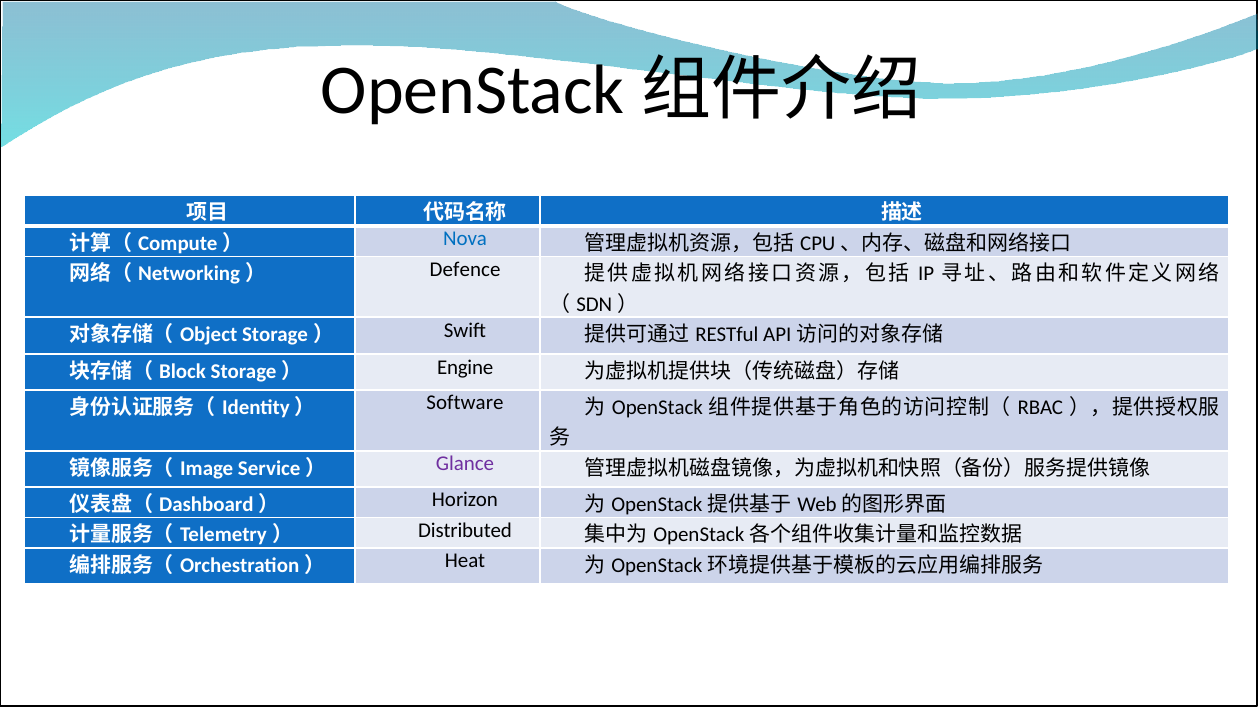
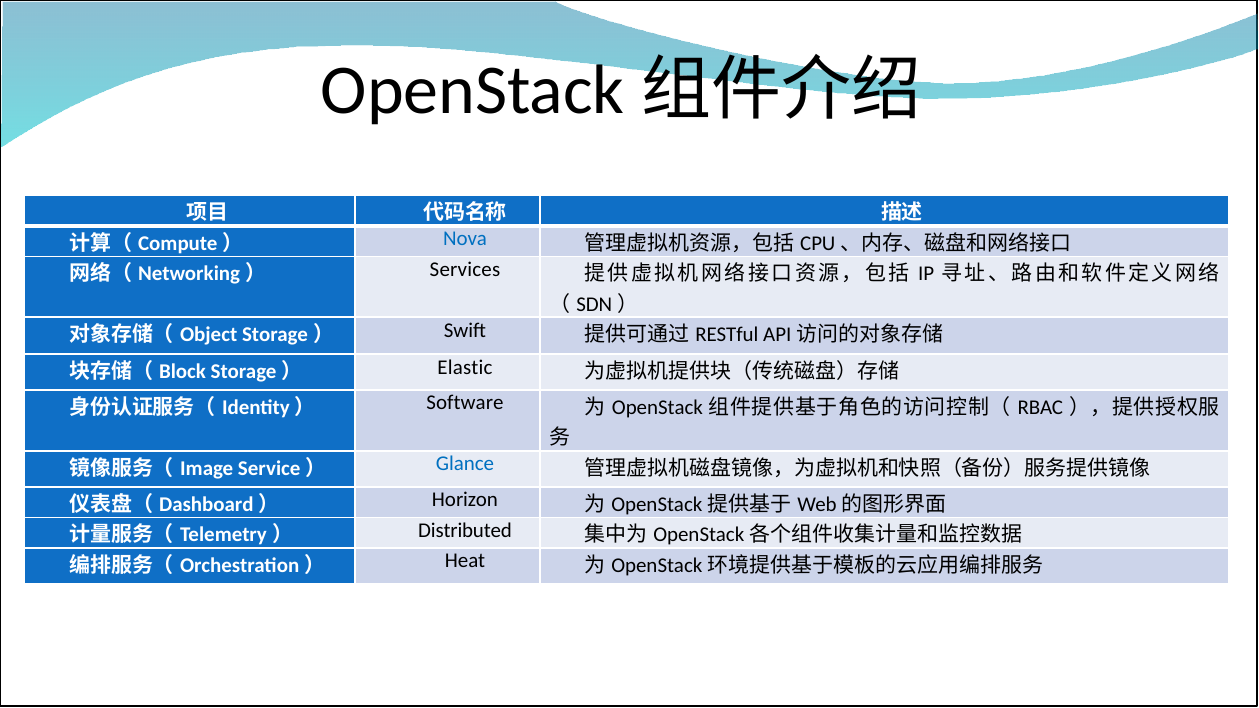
Defence: Defence -> Services
Engine: Engine -> Elastic
Glance colour: purple -> blue
